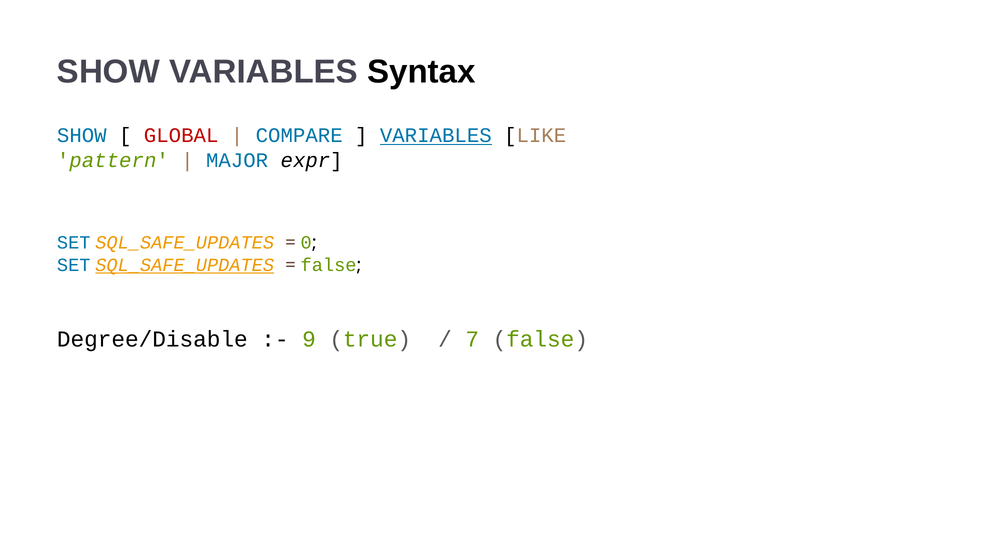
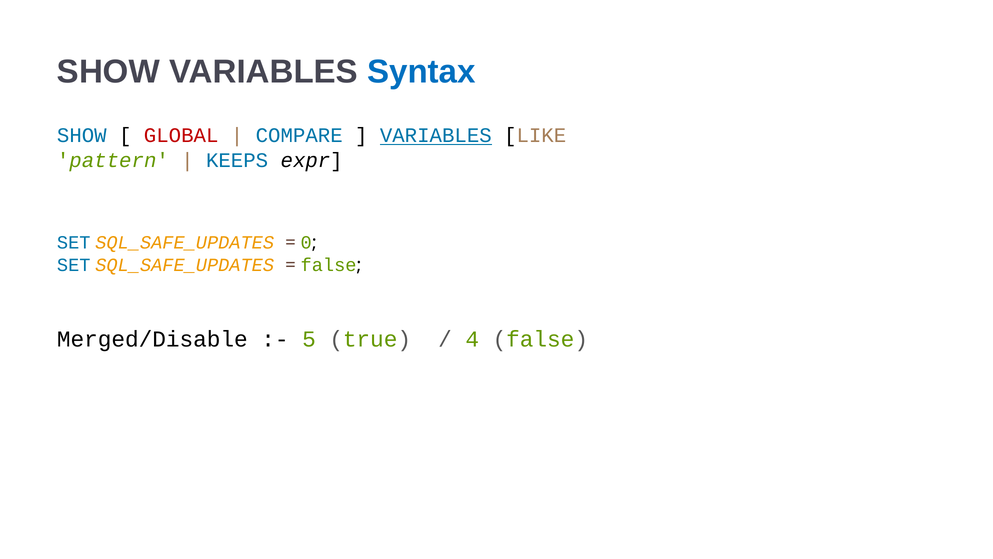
Syntax colour: black -> blue
MAJOR: MAJOR -> KEEPS
SQL_SAFE_UPDATES at (185, 265) underline: present -> none
Degree/Disable: Degree/Disable -> Merged/Disable
9: 9 -> 5
7: 7 -> 4
